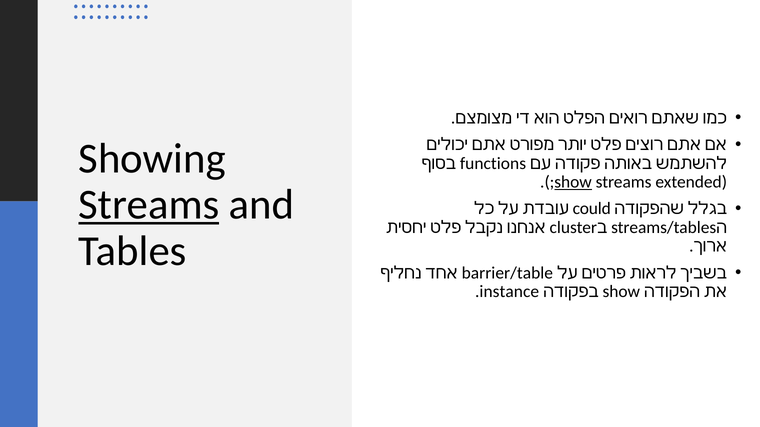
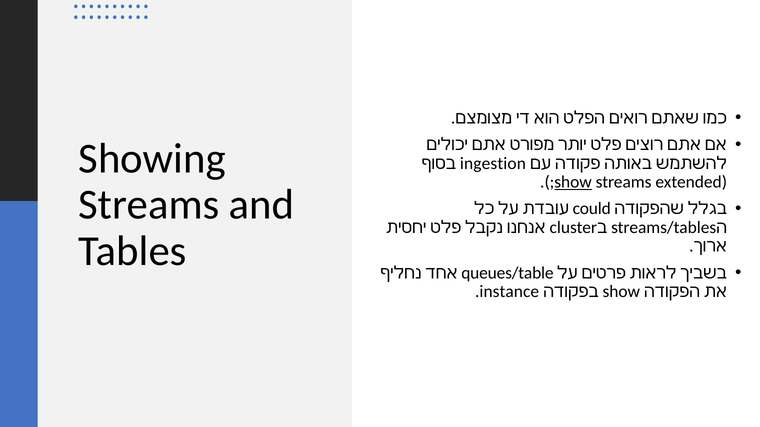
functions: functions -> ingestion
Streams at (149, 205) underline: present -> none
barrier/table: barrier/table -> queues/table
